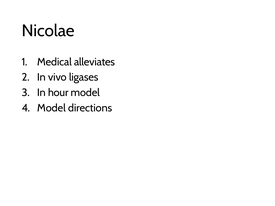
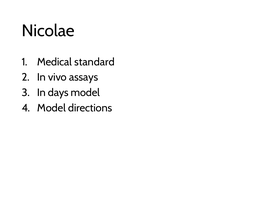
alleviates: alleviates -> standard
ligases: ligases -> assays
hour: hour -> days
